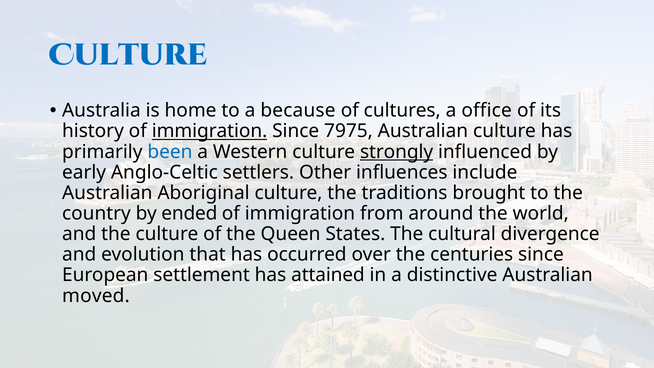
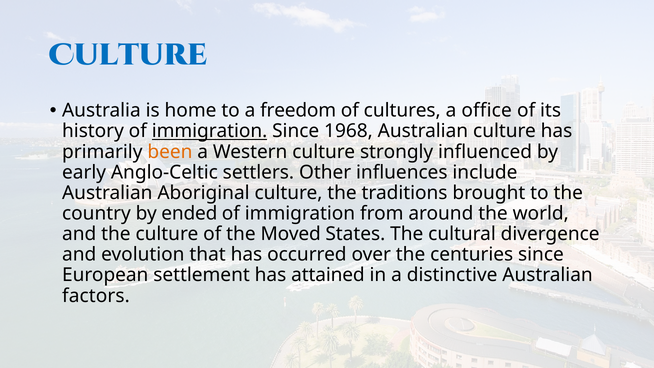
because: because -> freedom
7975: 7975 -> 1968
been colour: blue -> orange
strongly underline: present -> none
Queen: Queen -> Moved
moved: moved -> factors
